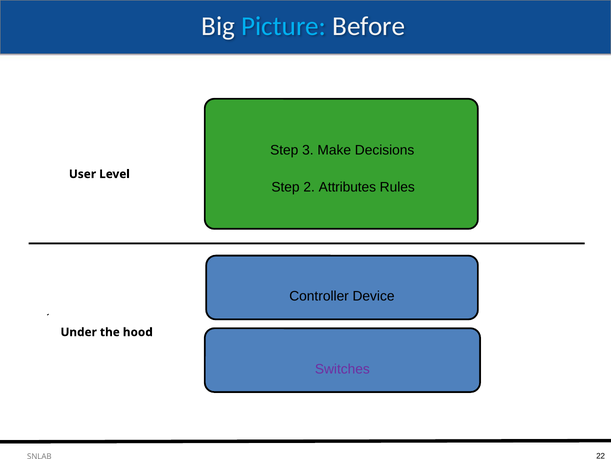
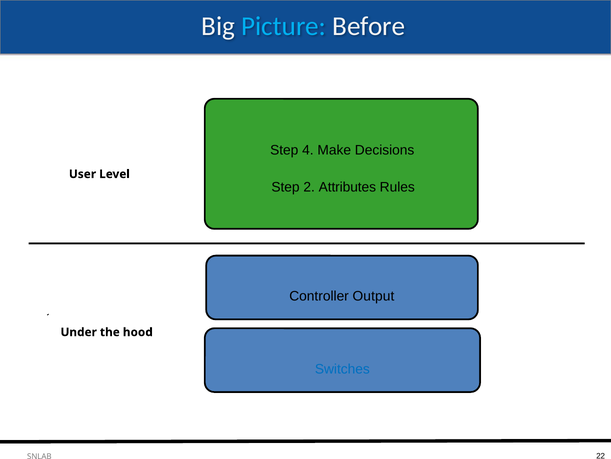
3: 3 -> 4
Device: Device -> Output
Switches colour: purple -> blue
